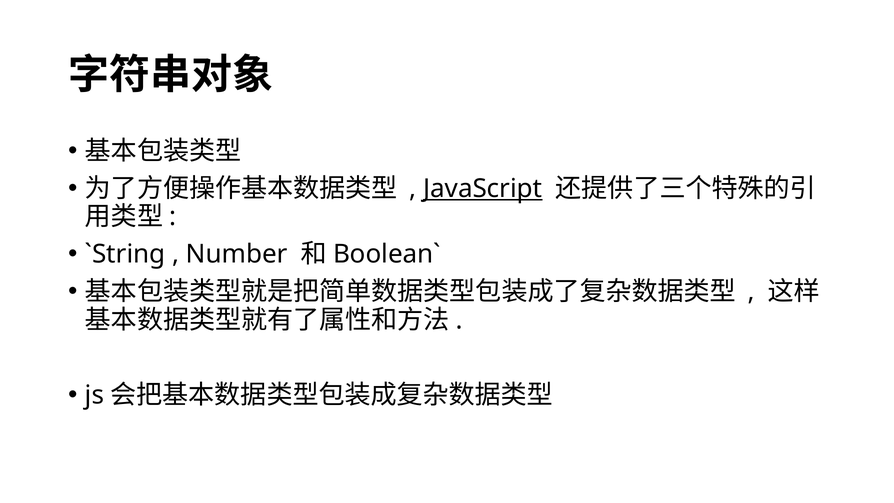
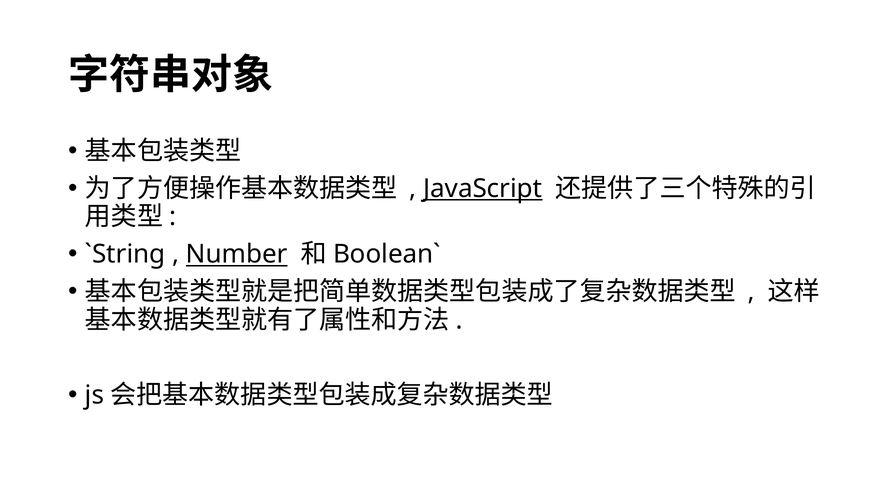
Number underline: none -> present
